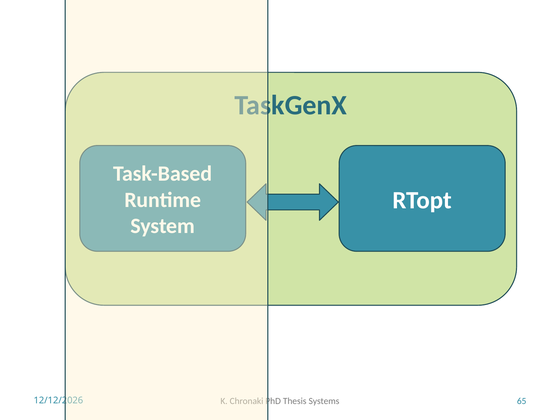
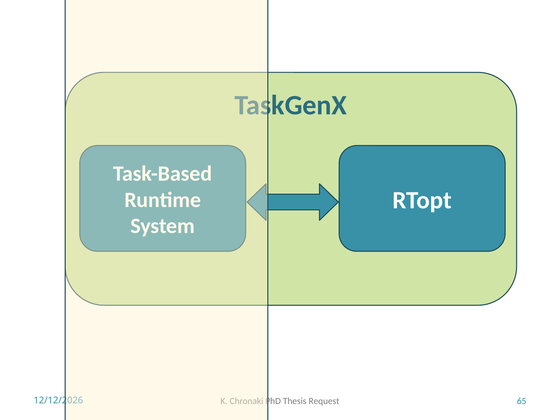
Systems: Systems -> Request
